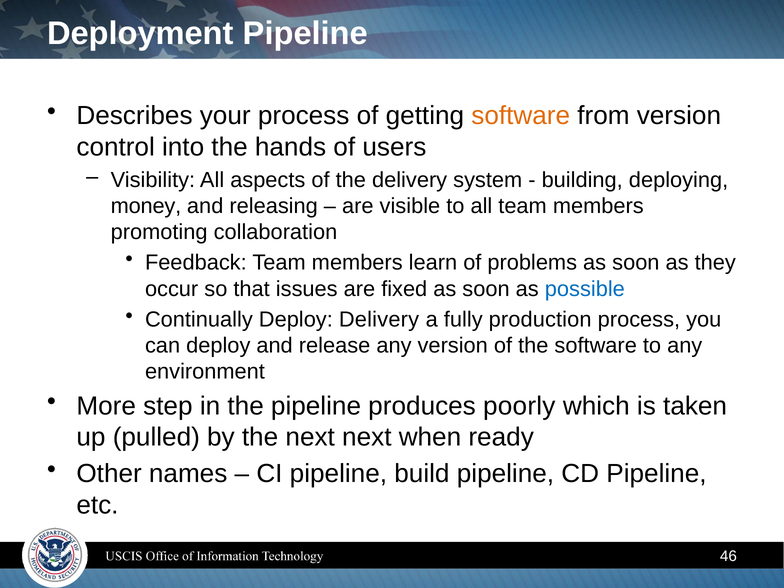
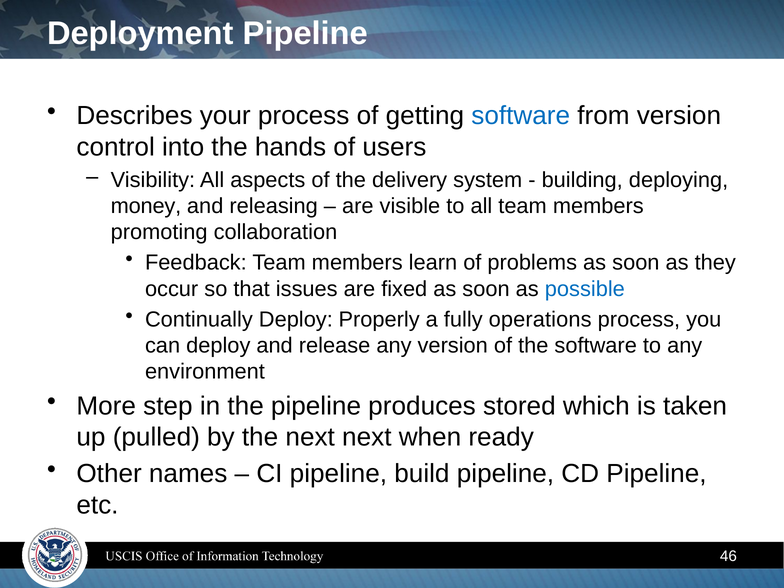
software at (521, 116) colour: orange -> blue
Deploy Delivery: Delivery -> Properly
production: production -> operations
poorly: poorly -> stored
